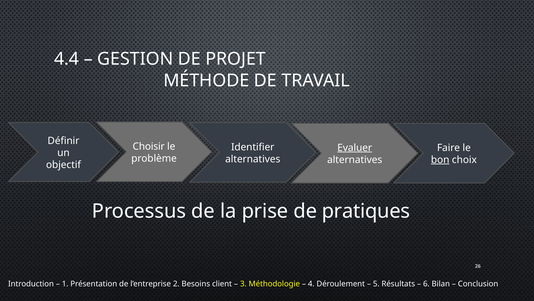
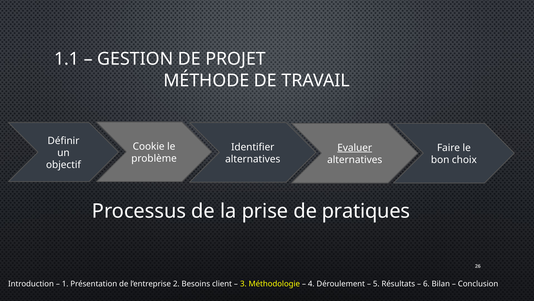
4.4: 4.4 -> 1.1
Choisir: Choisir -> Cookie
bon underline: present -> none
